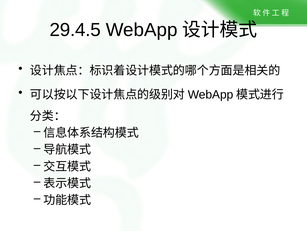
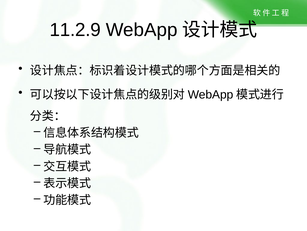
29.4.5: 29.4.5 -> 11.2.9
